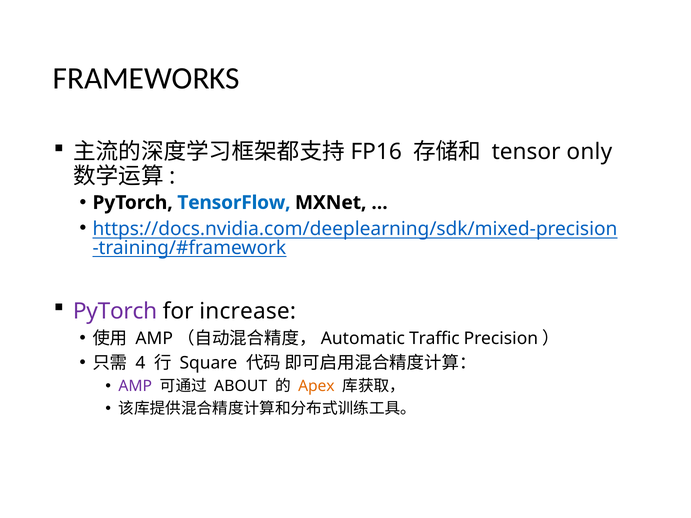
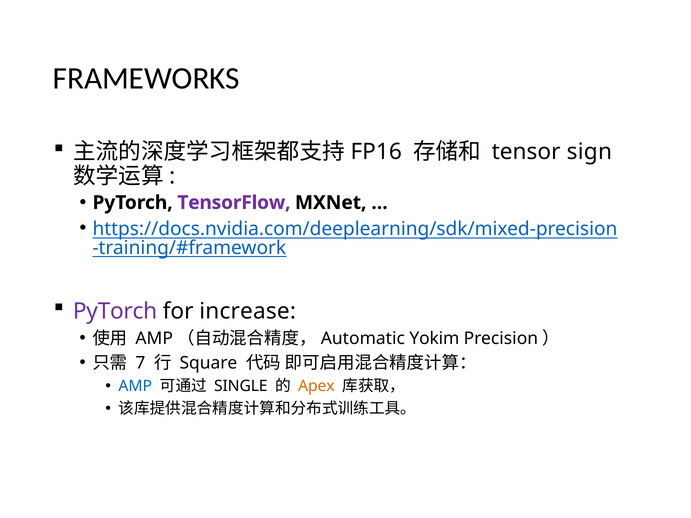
only: only -> sign
TensorFlow colour: blue -> purple
Traffic: Traffic -> Yokim
4: 4 -> 7
AMP at (135, 386) colour: purple -> blue
ABOUT: ABOUT -> SINGLE
